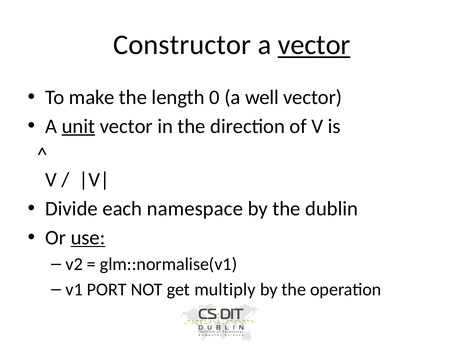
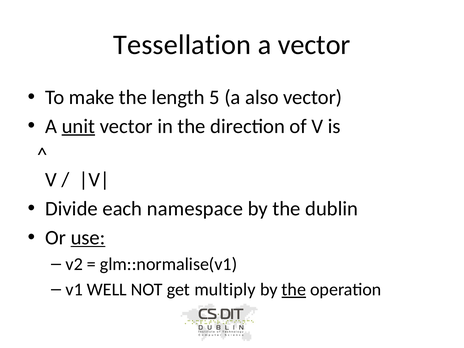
Constructor: Constructor -> Tessellation
vector at (314, 45) underline: present -> none
0: 0 -> 5
well: well -> also
PORT: PORT -> WELL
the at (294, 290) underline: none -> present
